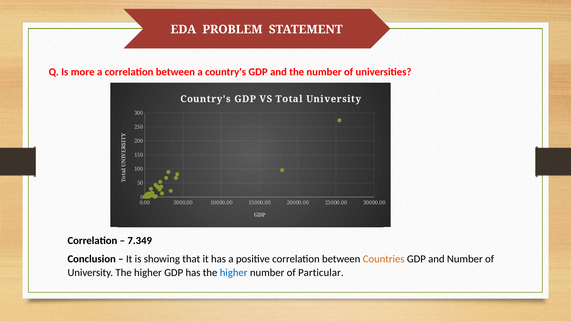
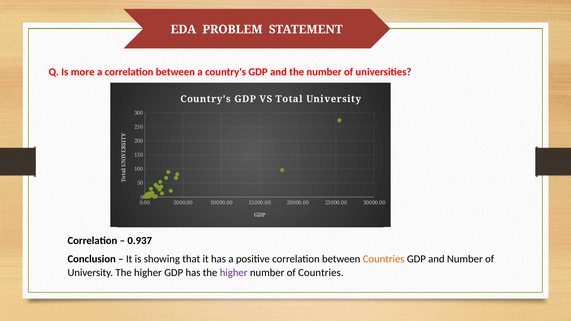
7.349: 7.349 -> 0.937
higher at (234, 273) colour: blue -> purple
of Particular: Particular -> Countries
